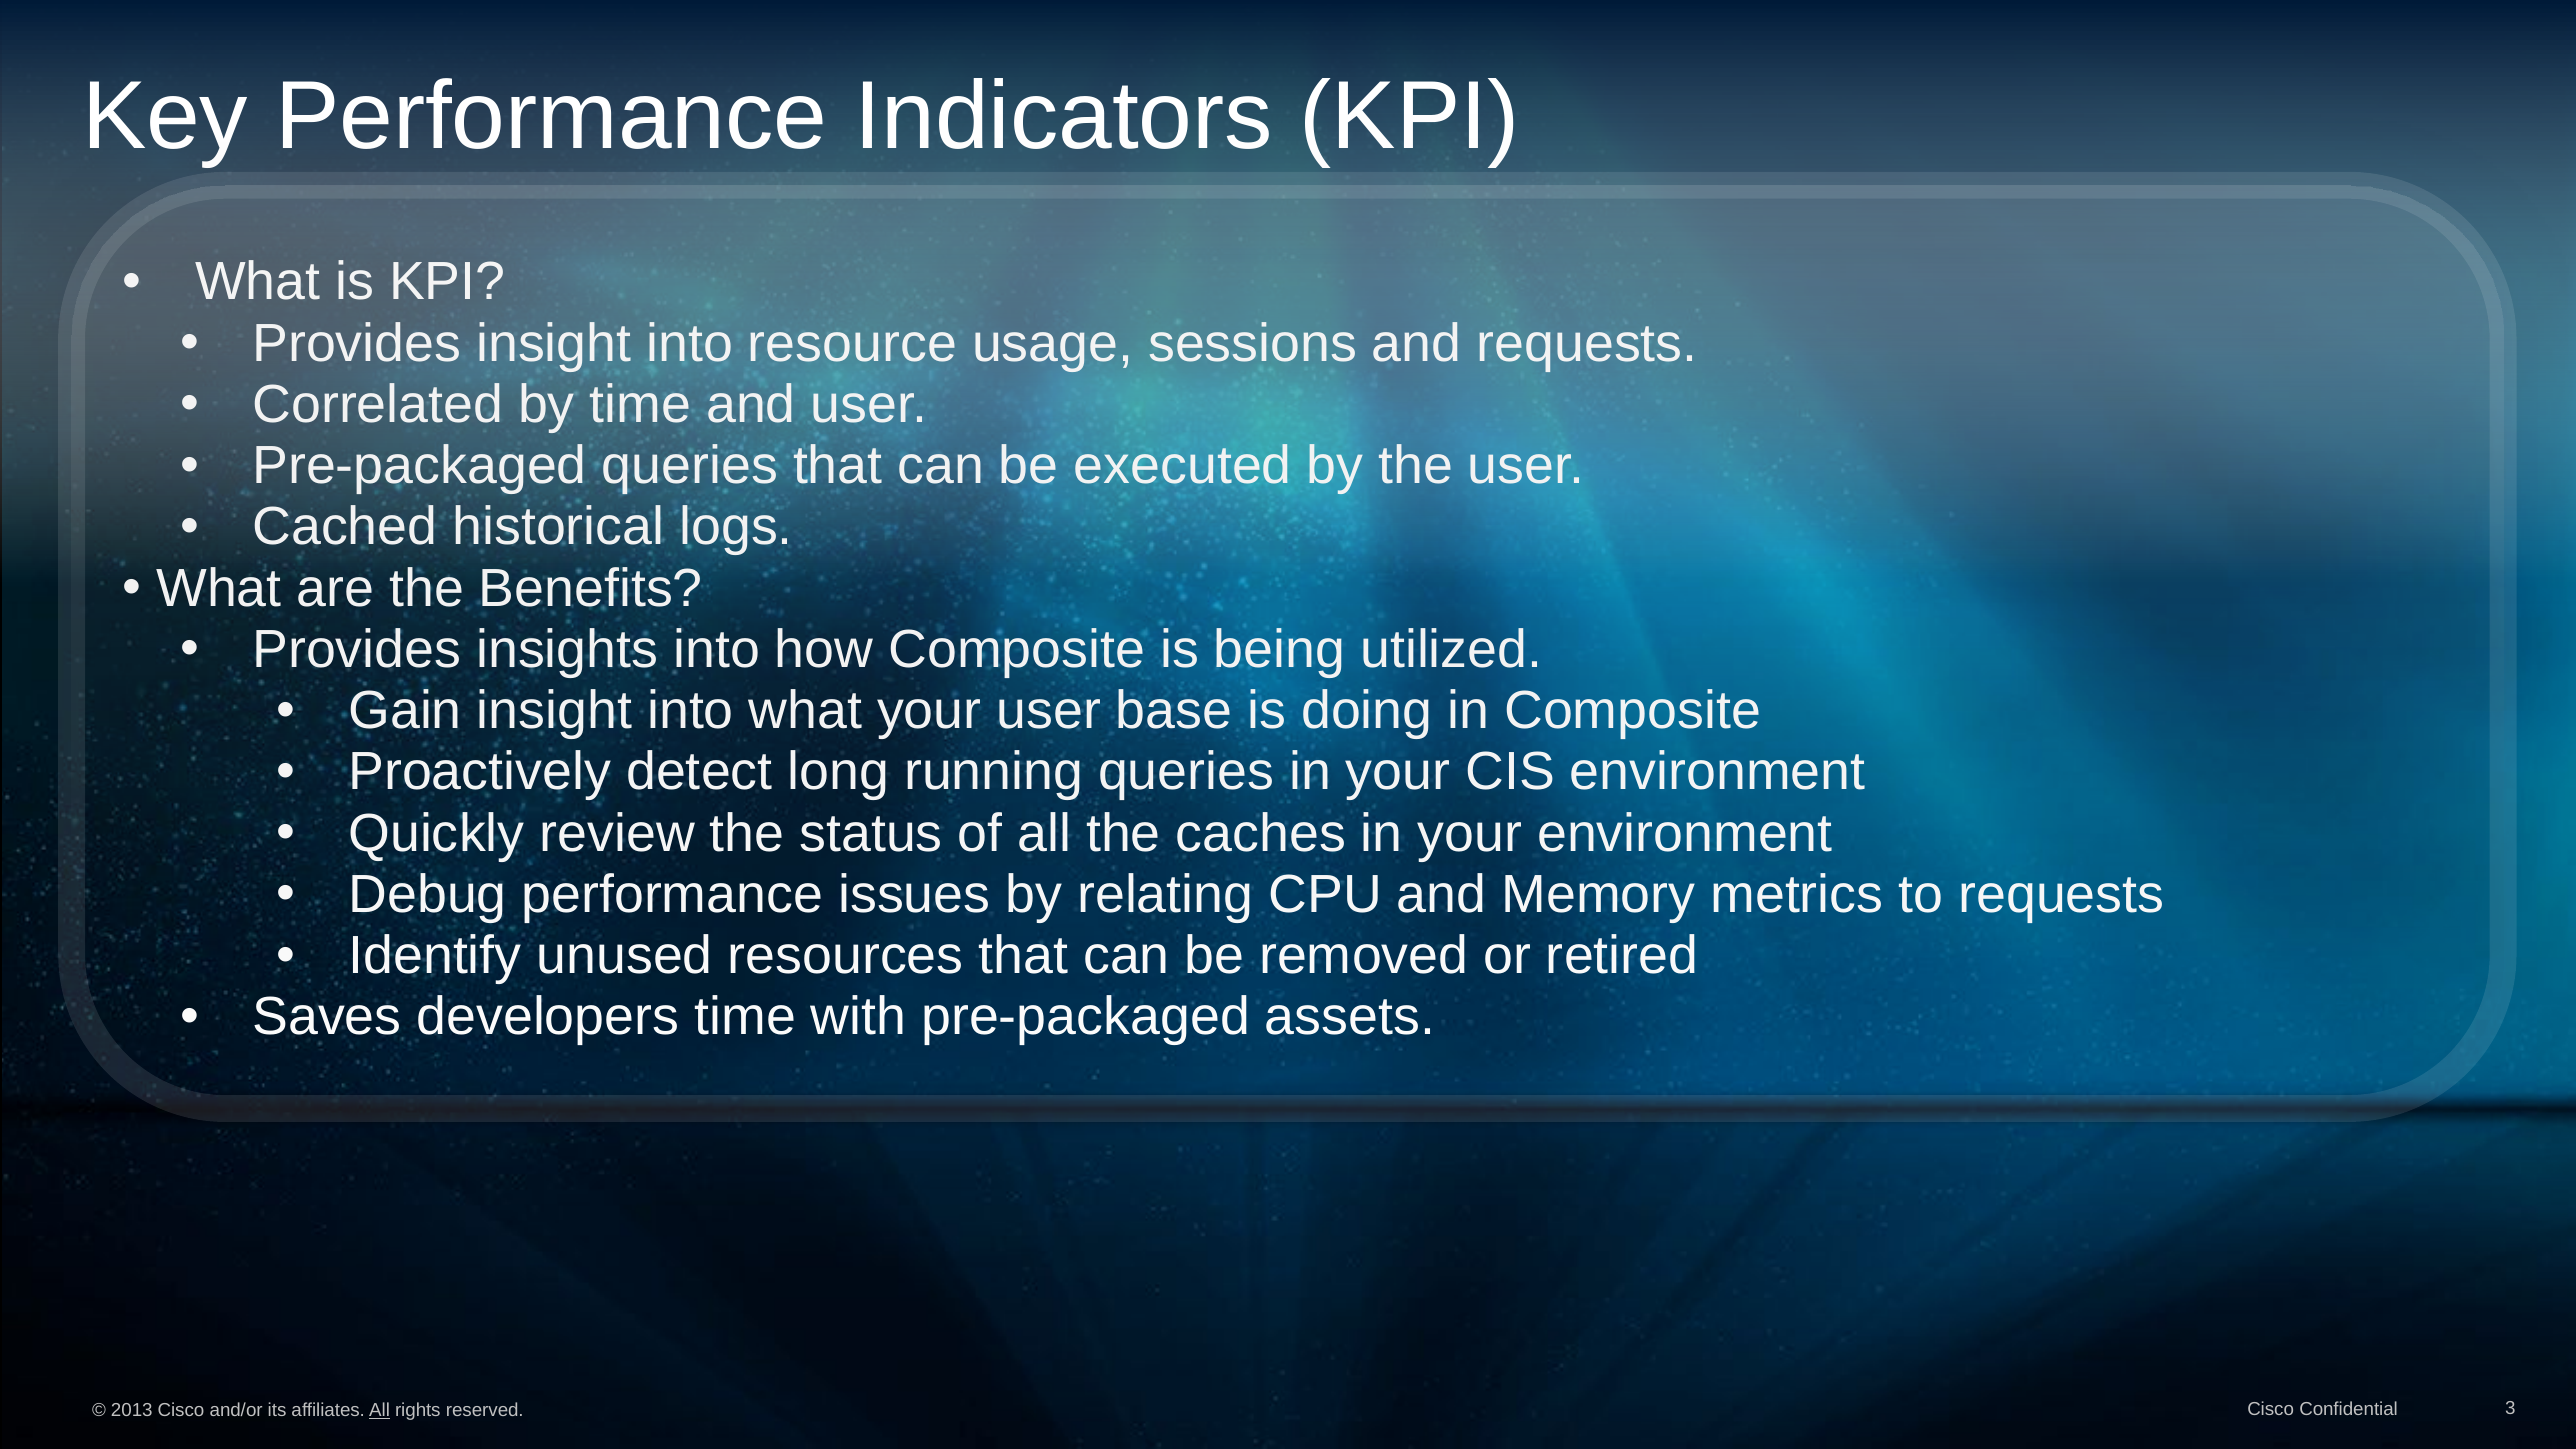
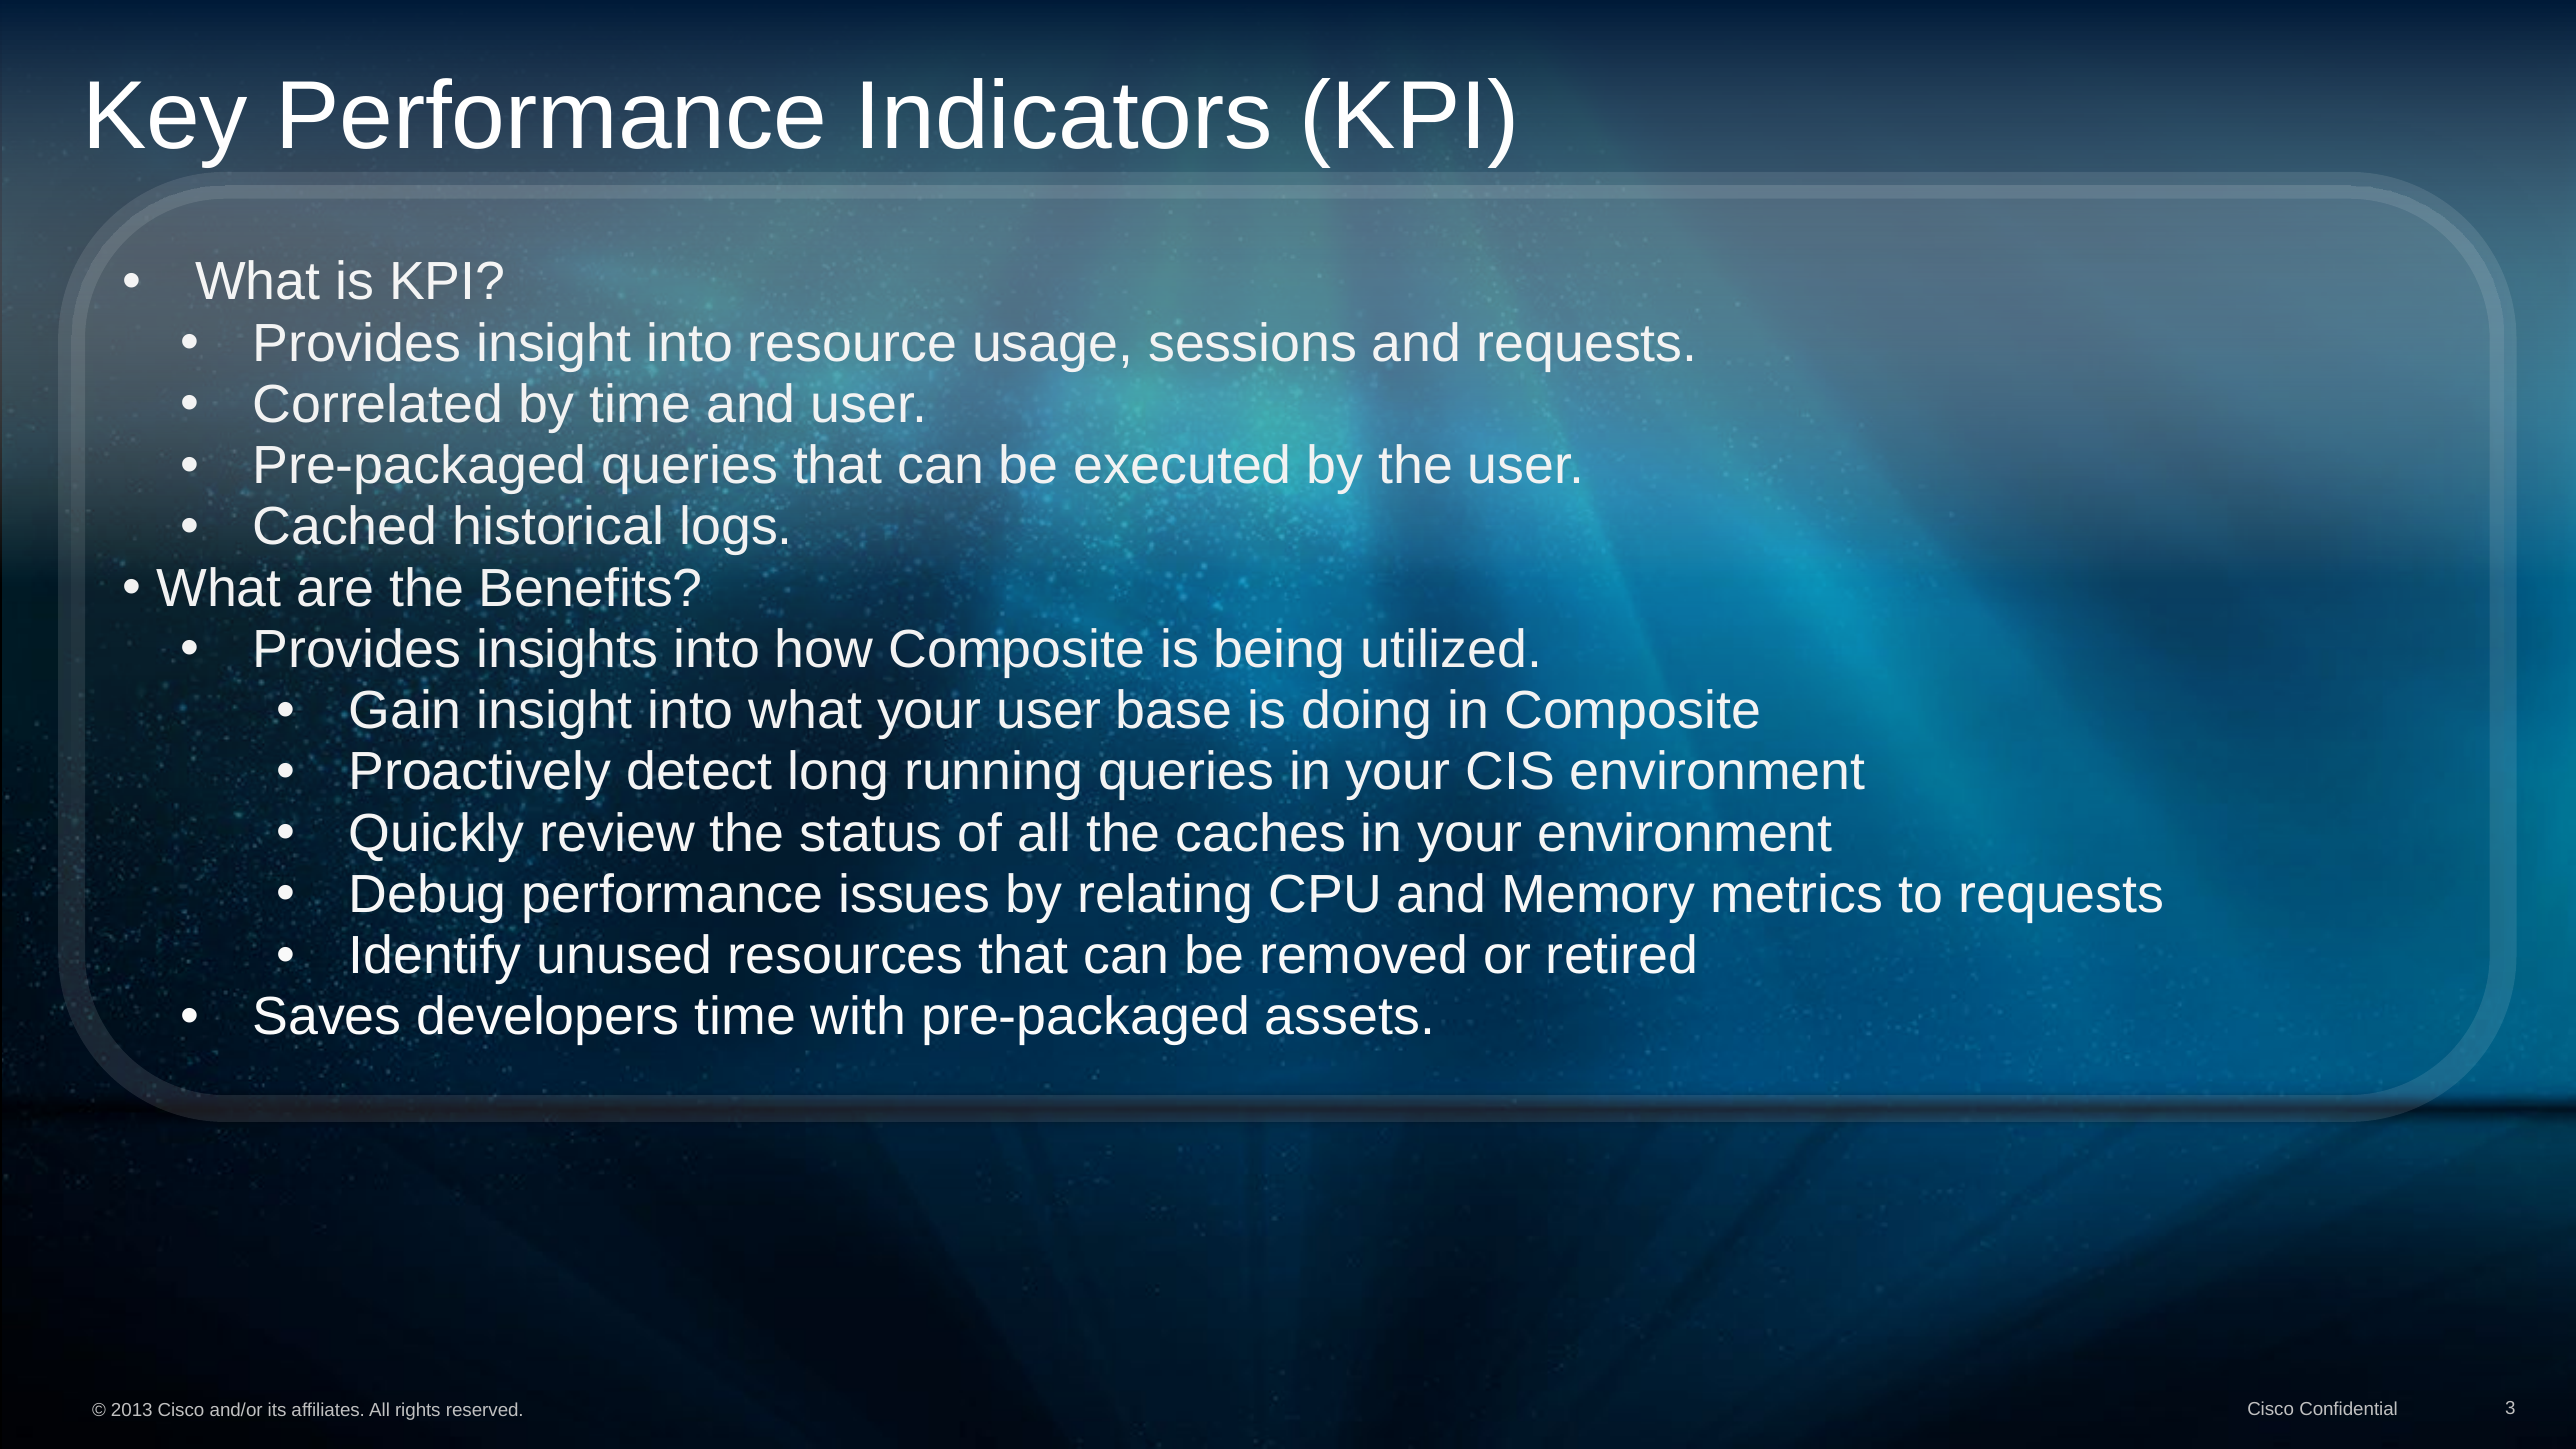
All at (380, 1410) underline: present -> none
